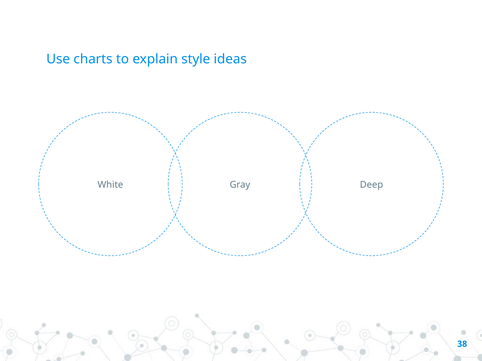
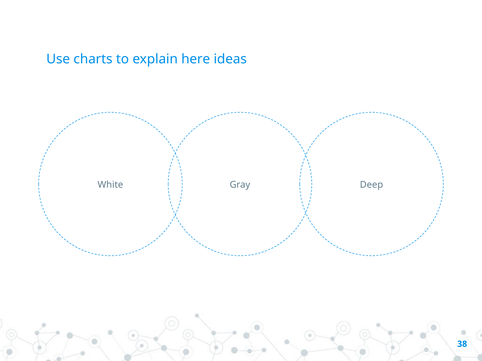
style: style -> here
